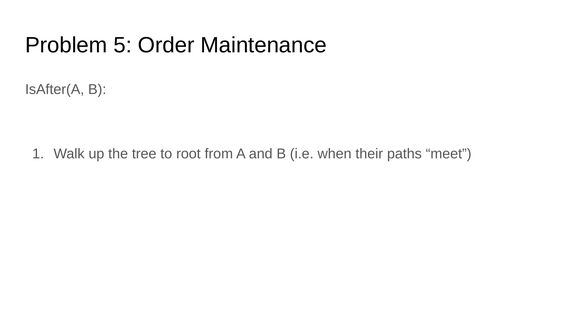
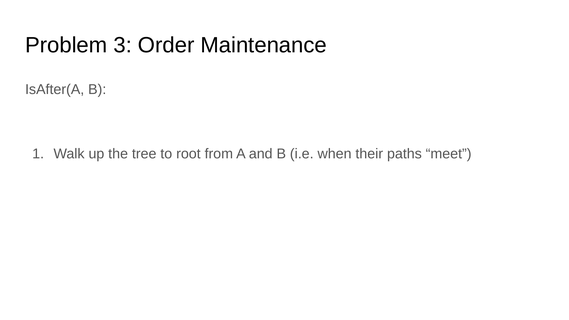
5: 5 -> 3
